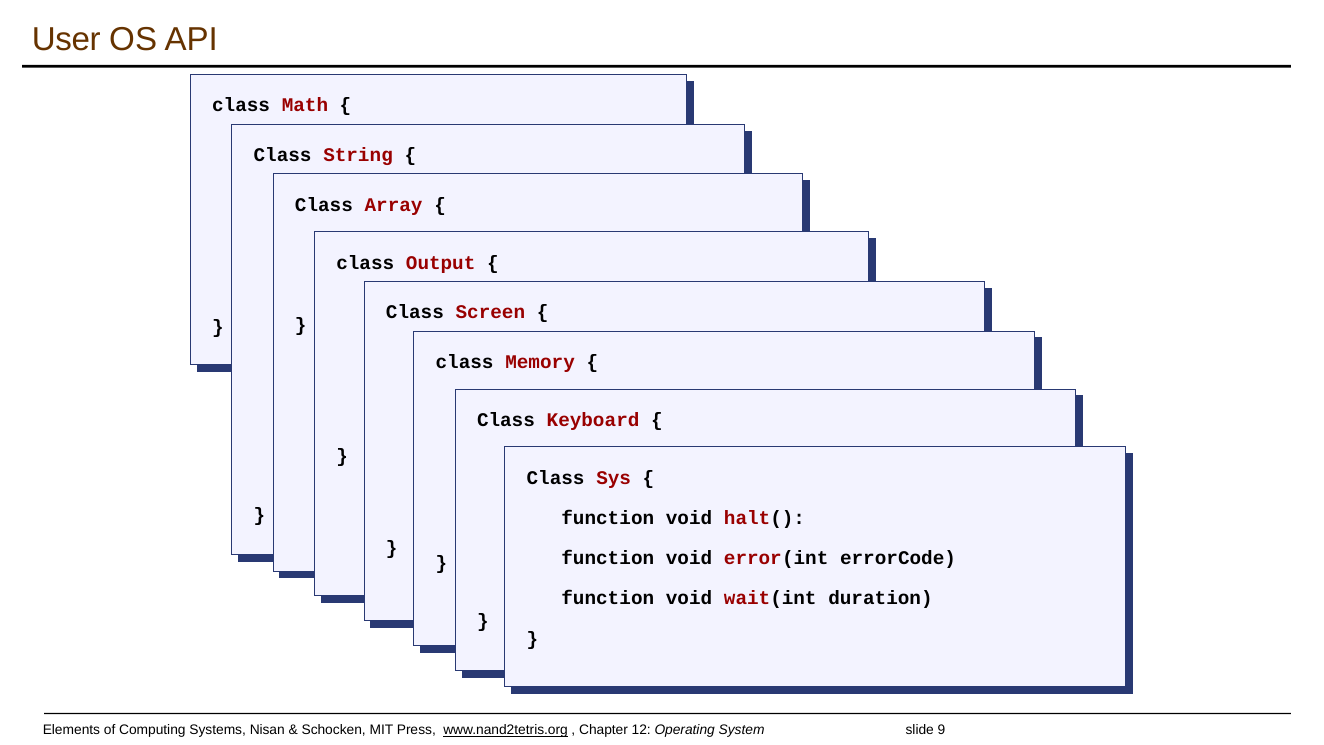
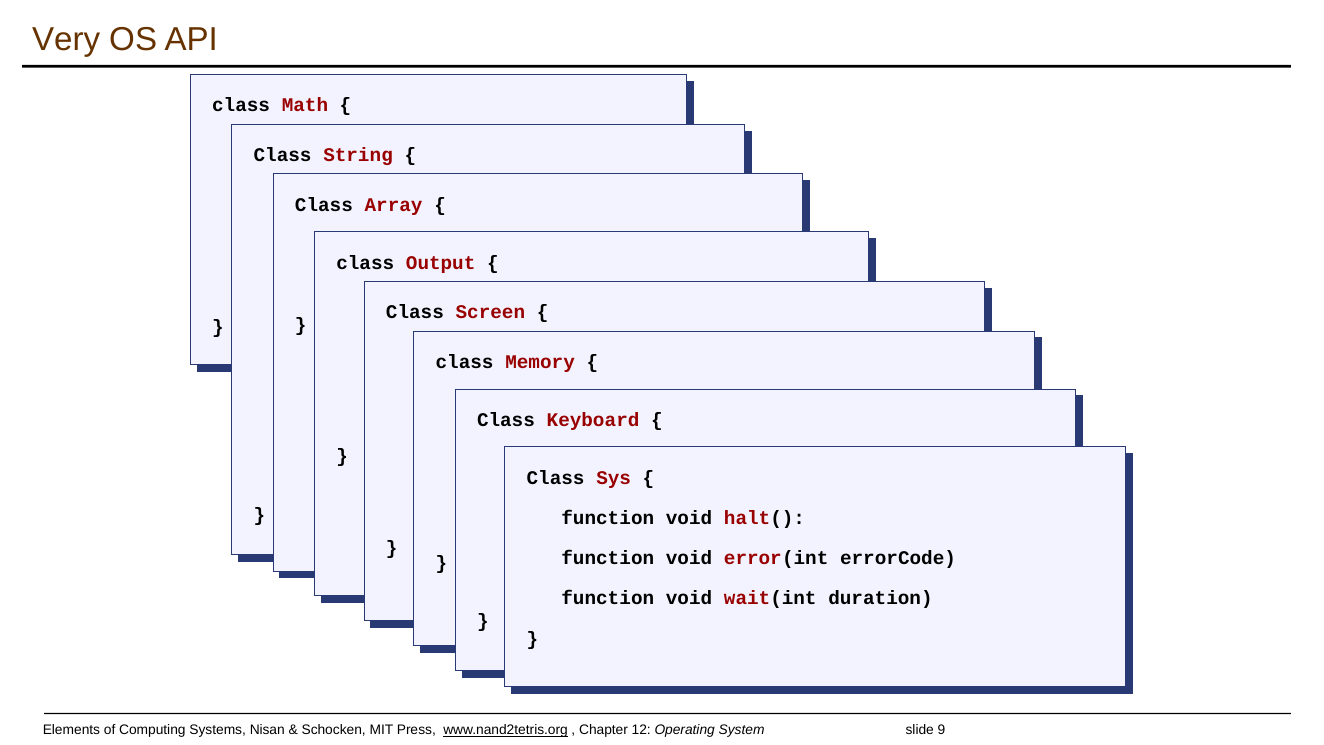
User: User -> Very
